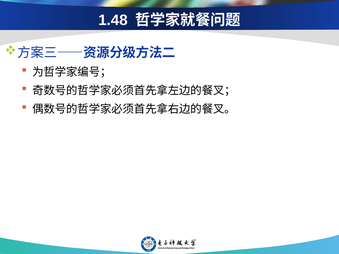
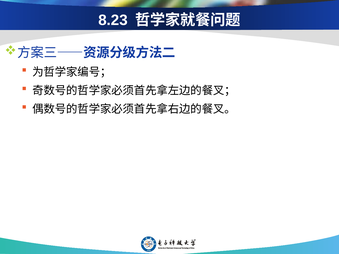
1.48: 1.48 -> 8.23
